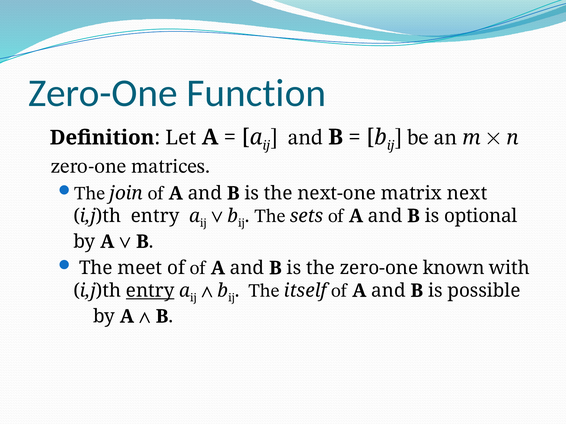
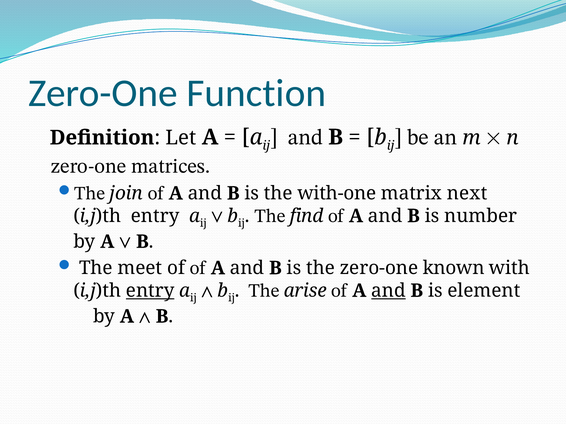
next-one: next-one -> with-one
sets: sets -> find
optional: optional -> number
itself: itself -> arise
and at (388, 291) underline: none -> present
possible: possible -> element
